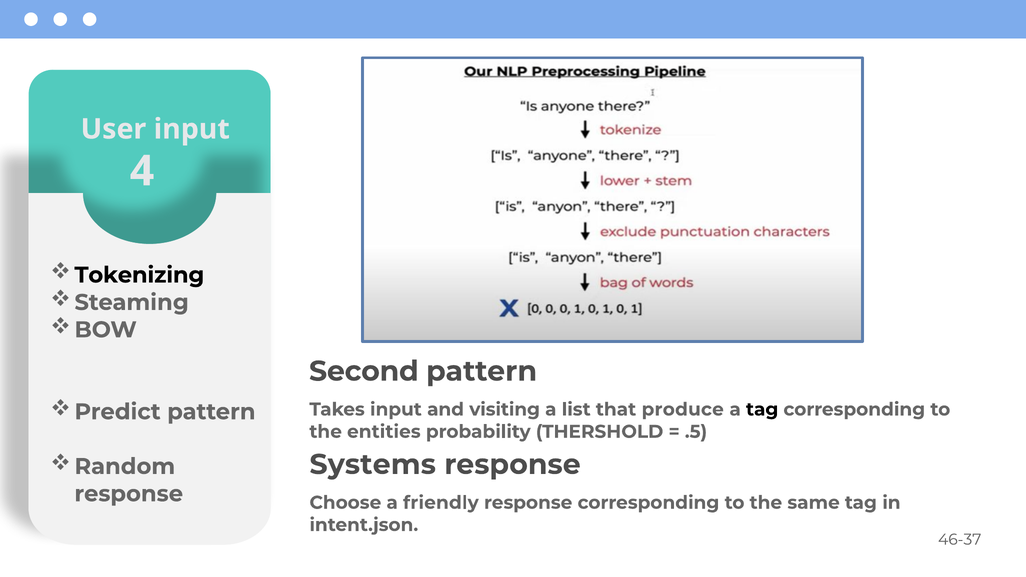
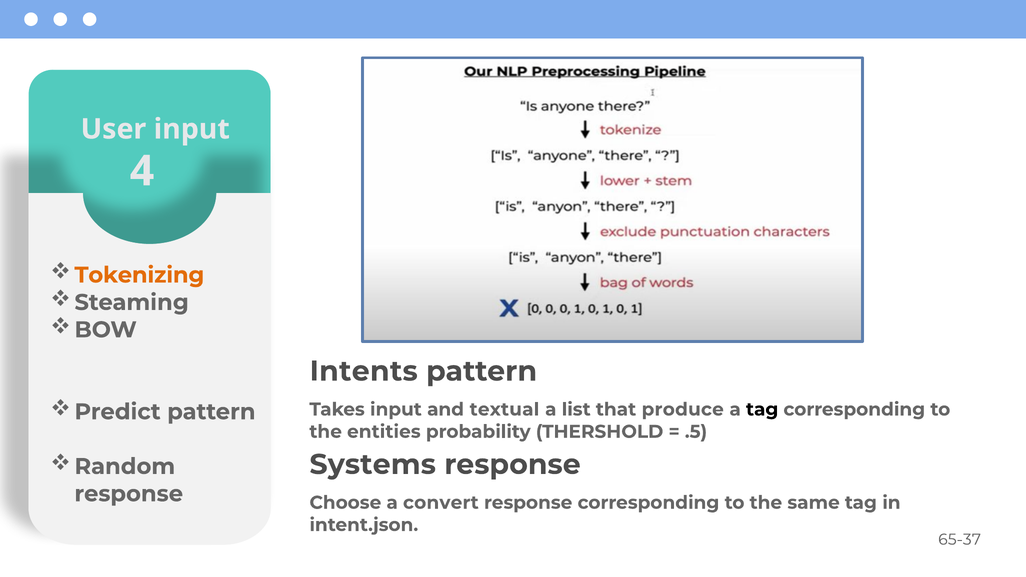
Tokenizing colour: black -> orange
Second: Second -> Intents
visiting: visiting -> textual
friendly: friendly -> convert
46-37: 46-37 -> 65-37
